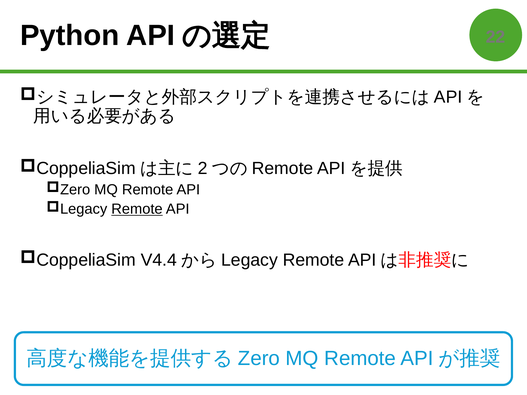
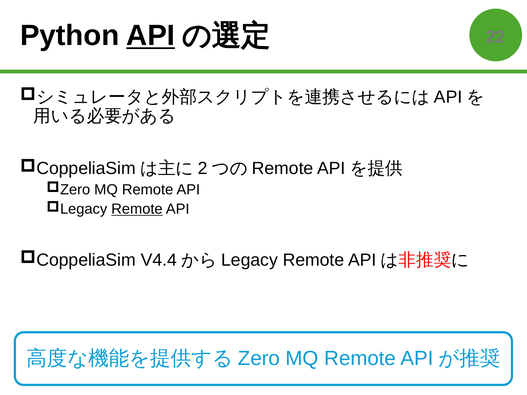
API at (151, 36) underline: none -> present
